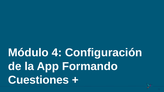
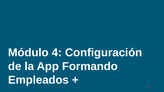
Cuestiones: Cuestiones -> Empleados
